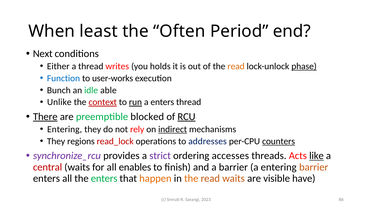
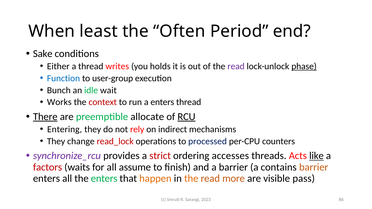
Next: Next -> Sake
read at (236, 66) colour: orange -> purple
user-works: user-works -> user-group
able: able -> wait
Unlike: Unlike -> Works
context underline: present -> none
run underline: present -> none
blocked: blocked -> allocate
indirect underline: present -> none
regions: regions -> change
addresses: addresses -> processed
counters underline: present -> none
strict colour: purple -> red
central: central -> factors
enables: enables -> assume
a entering: entering -> contains
read waits: waits -> more
have: have -> pass
